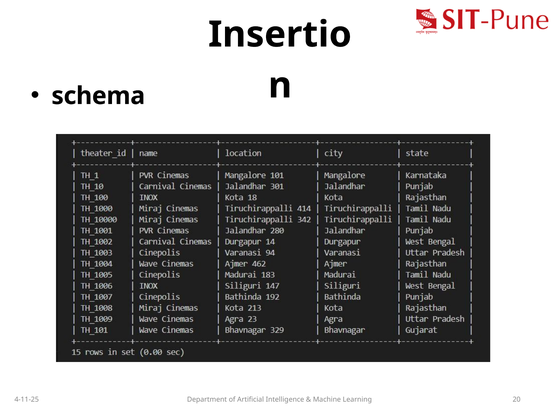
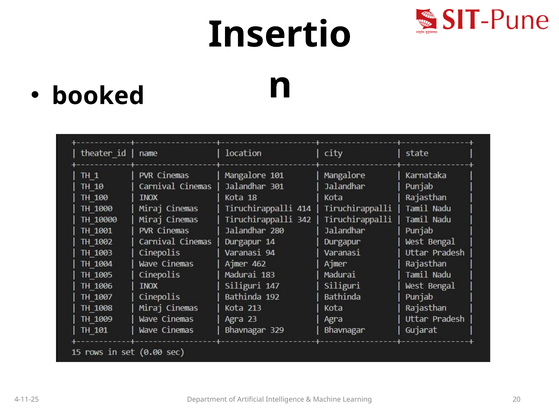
schema: schema -> booked
